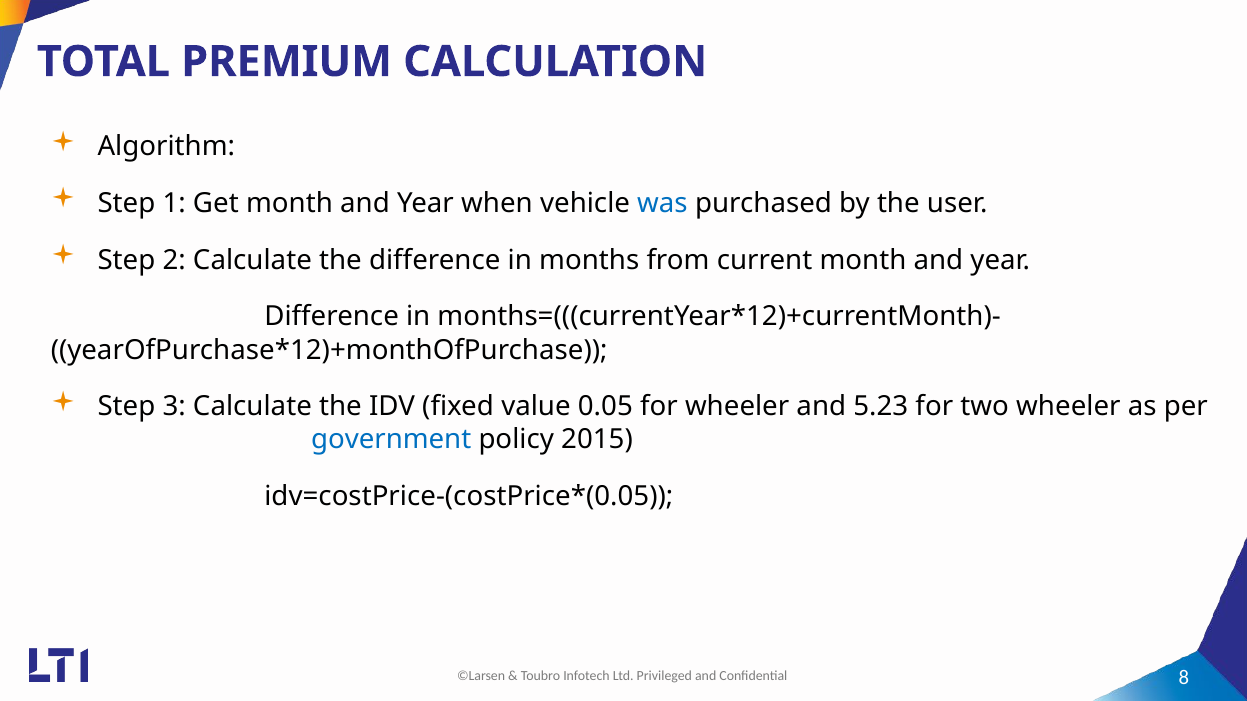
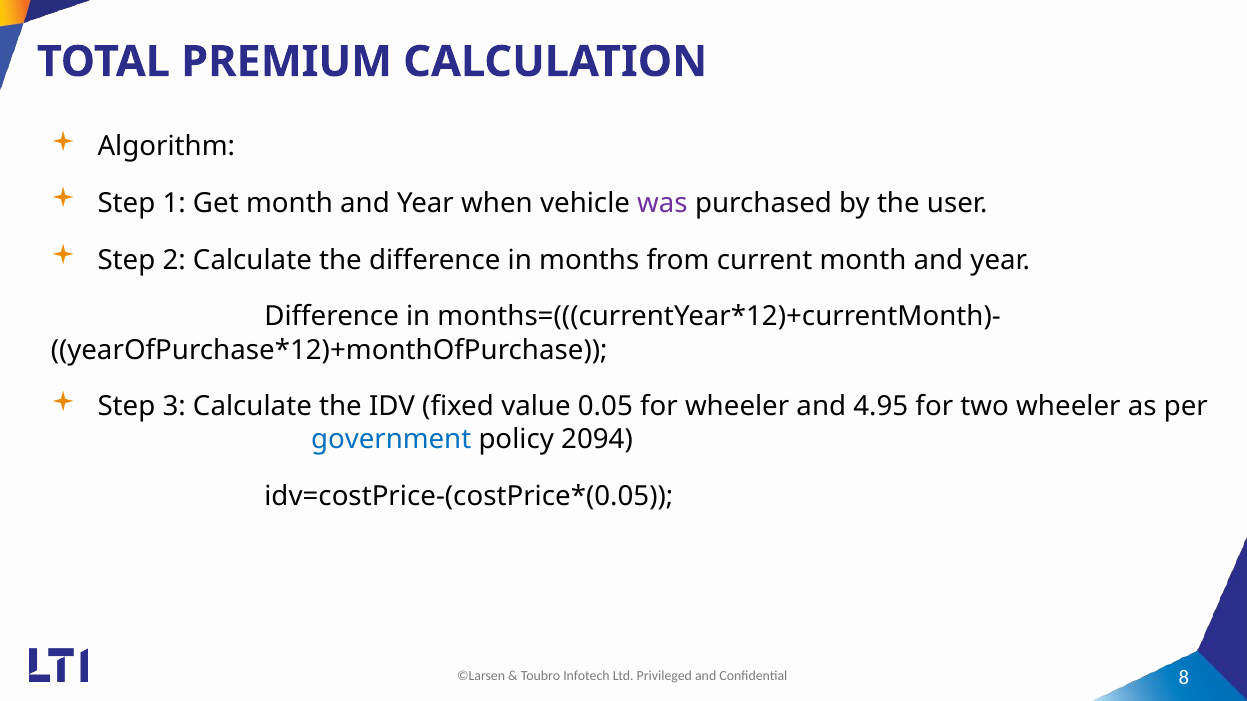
was colour: blue -> purple
5.23: 5.23 -> 4.95
2015: 2015 -> 2094
